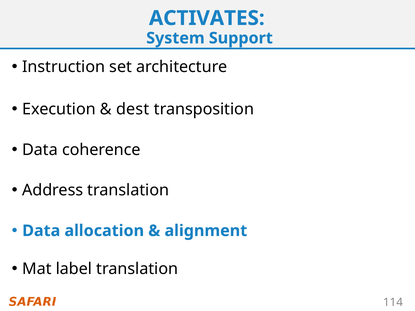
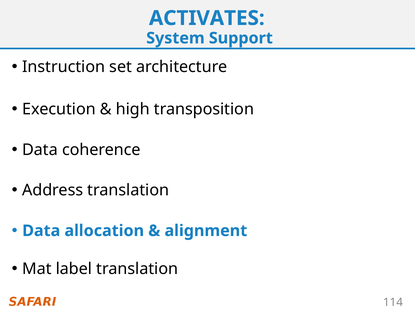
dest: dest -> high
